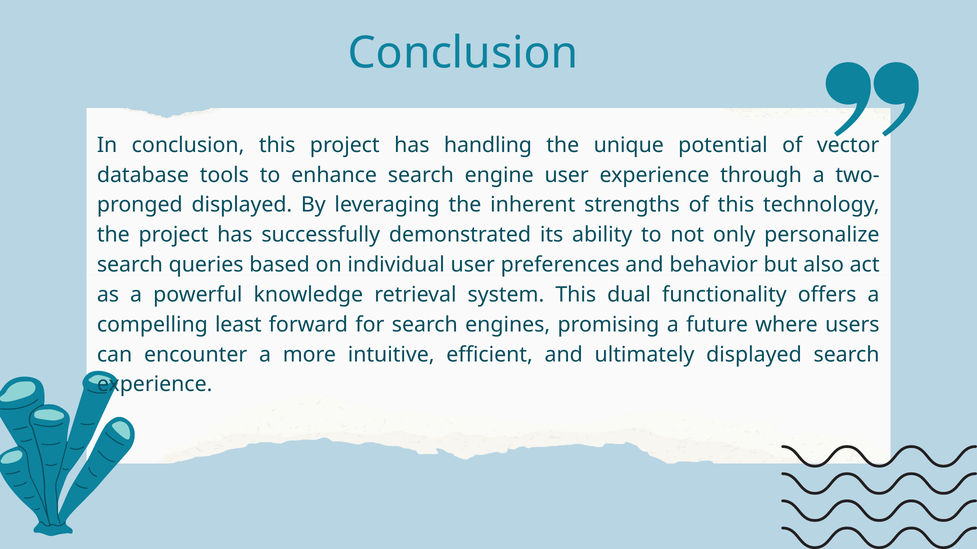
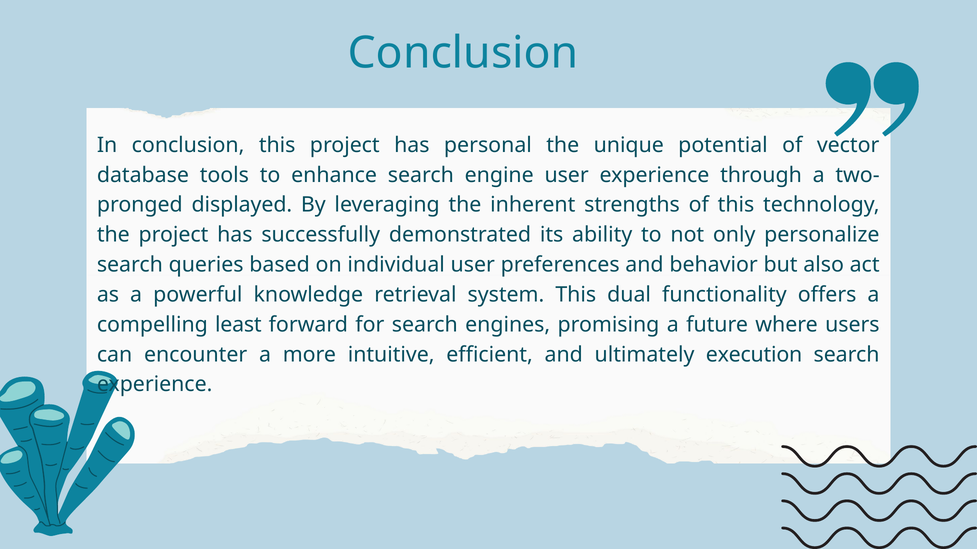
handling: handling -> personal
ultimately displayed: displayed -> execution
